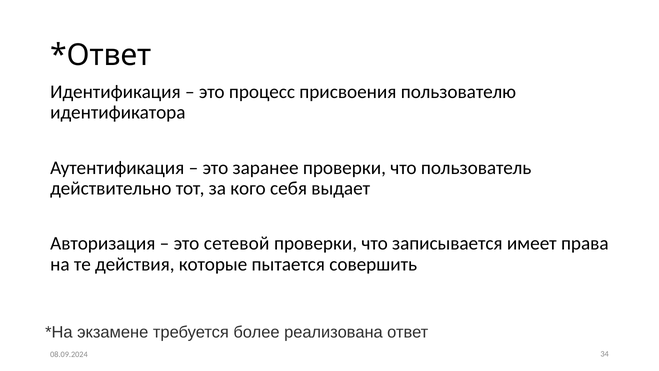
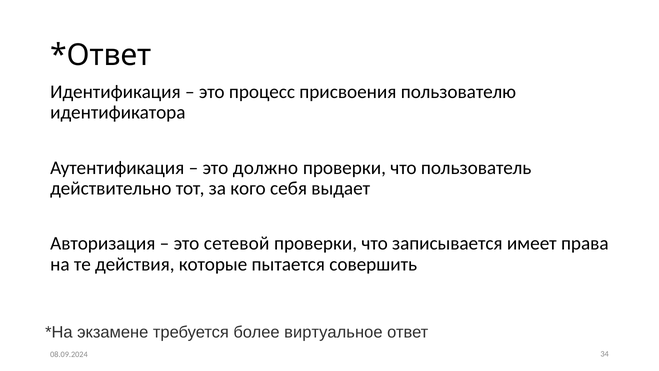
заранее: заранее -> должно
реализована: реализована -> виртуальное
